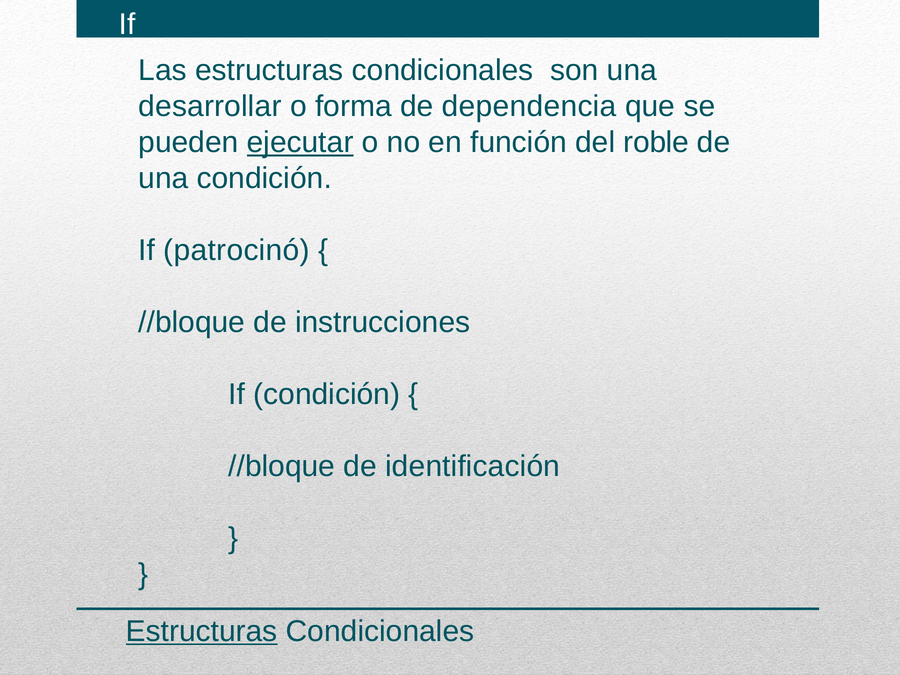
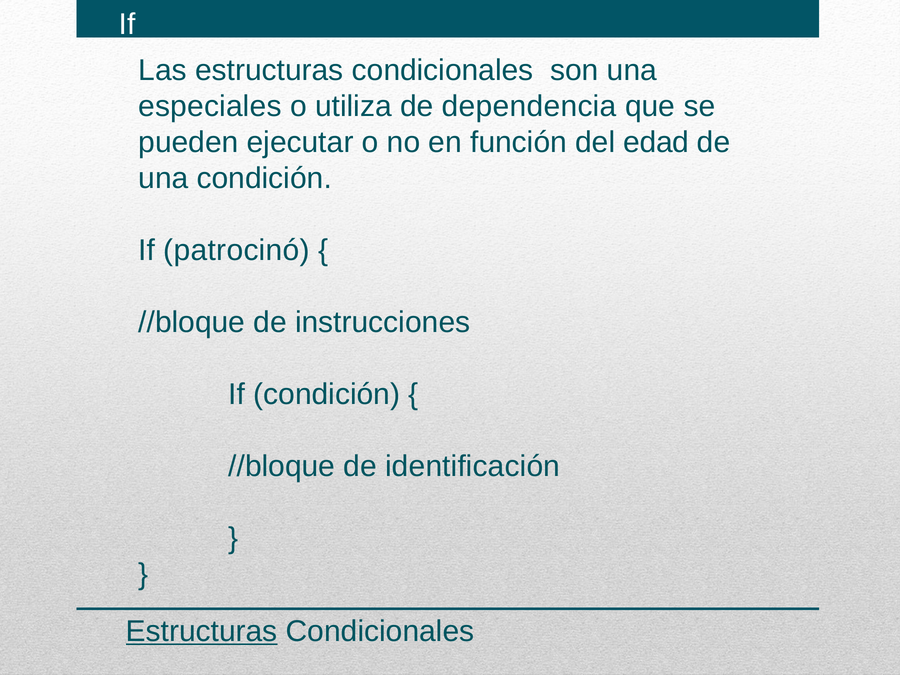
desarrollar: desarrollar -> especiales
forma: forma -> utiliza
ejecutar underline: present -> none
roble: roble -> edad
